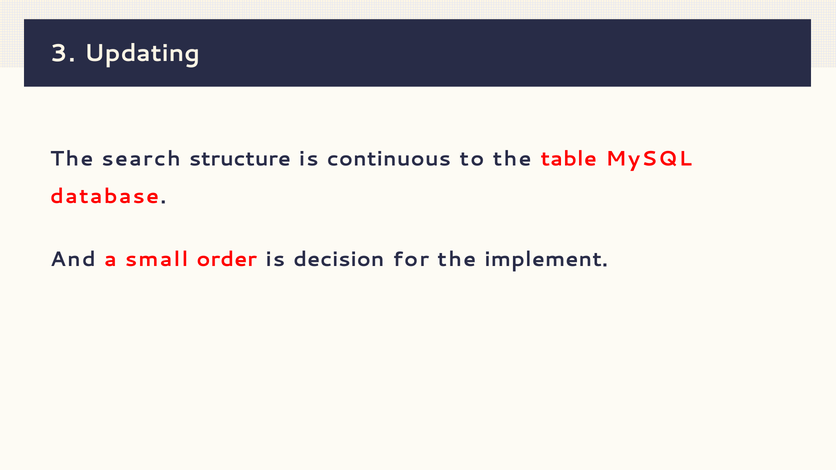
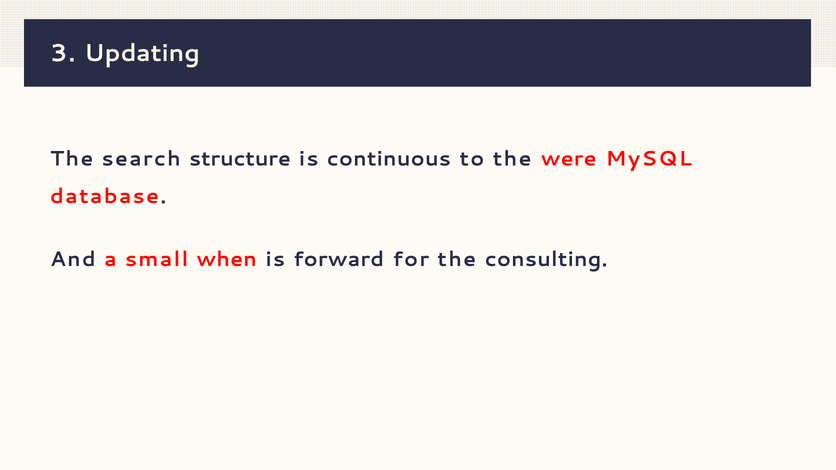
table: table -> were
order: order -> when
decision: decision -> forward
implement: implement -> consulting
